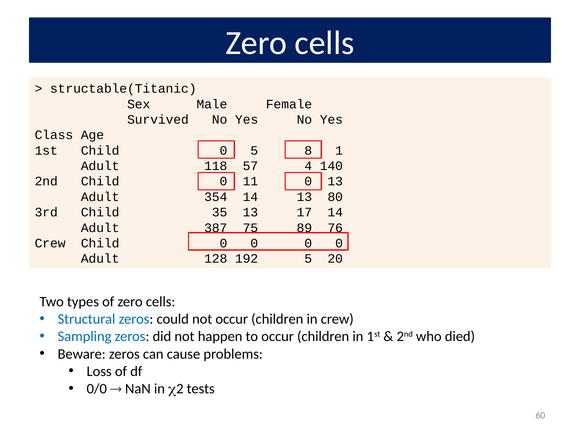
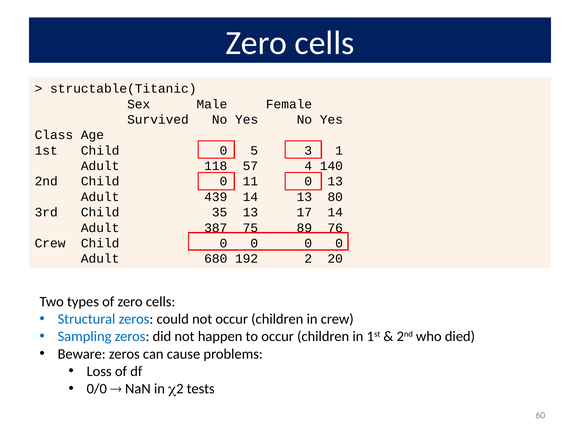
8: 8 -> 3
354: 354 -> 439
128: 128 -> 680
192 5: 5 -> 2
